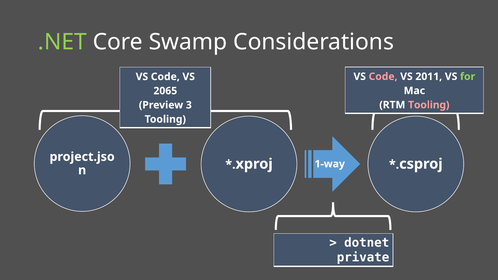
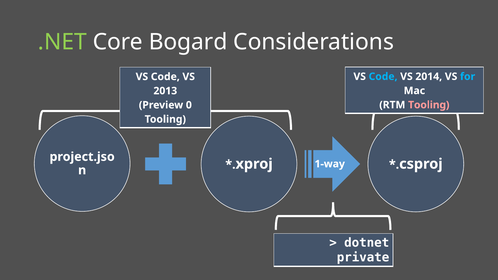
Swamp: Swamp -> Bogard
Code at (383, 77) colour: pink -> light blue
2011: 2011 -> 2014
for colour: light green -> light blue
2065: 2065 -> 2013
3: 3 -> 0
